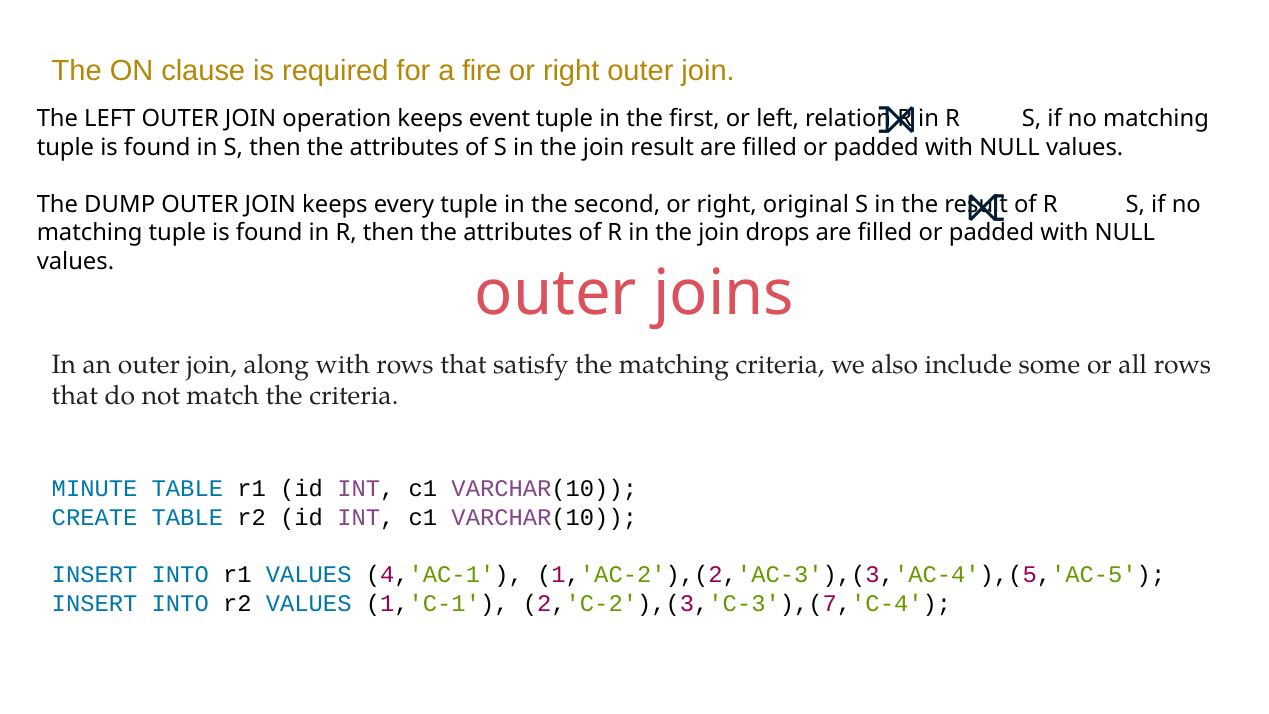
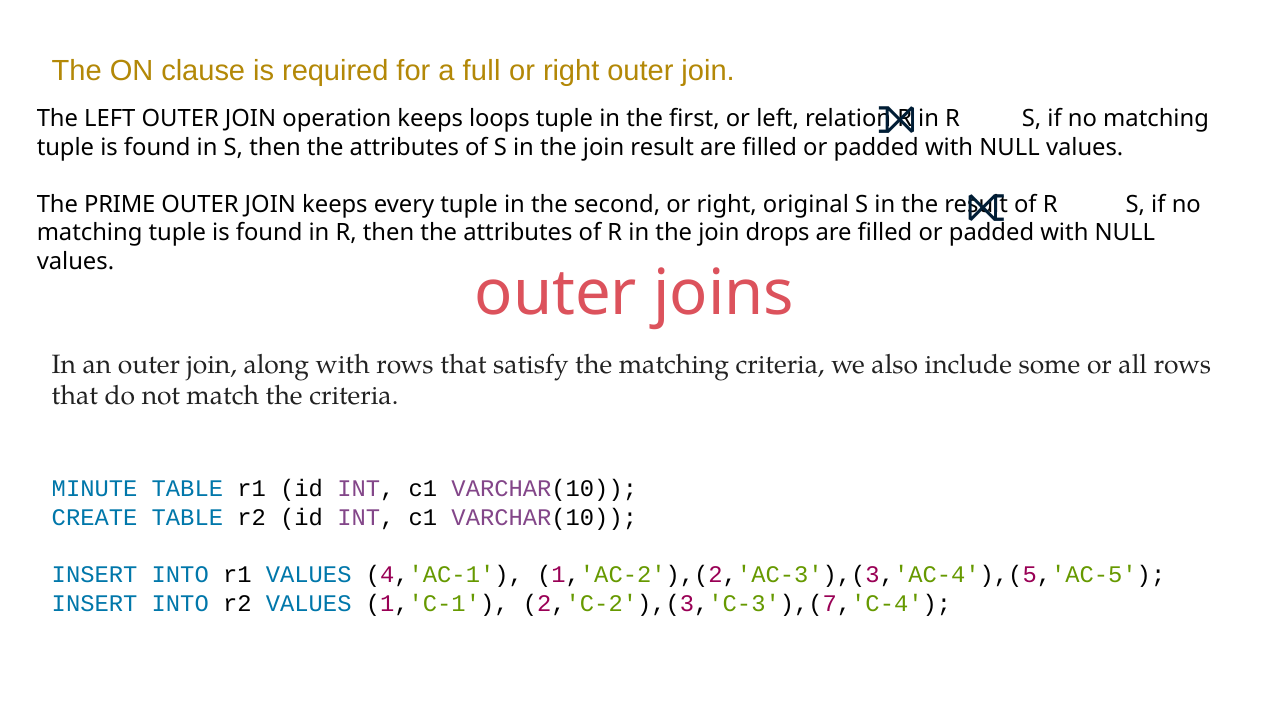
fire: fire -> full
event: event -> loops
DUMP: DUMP -> PRIME
